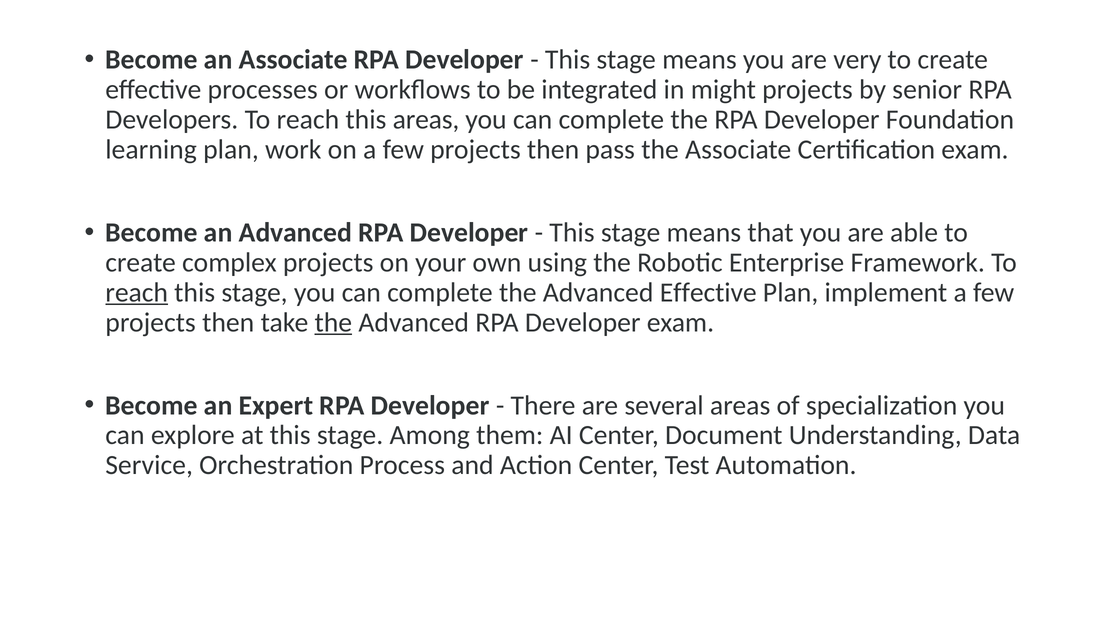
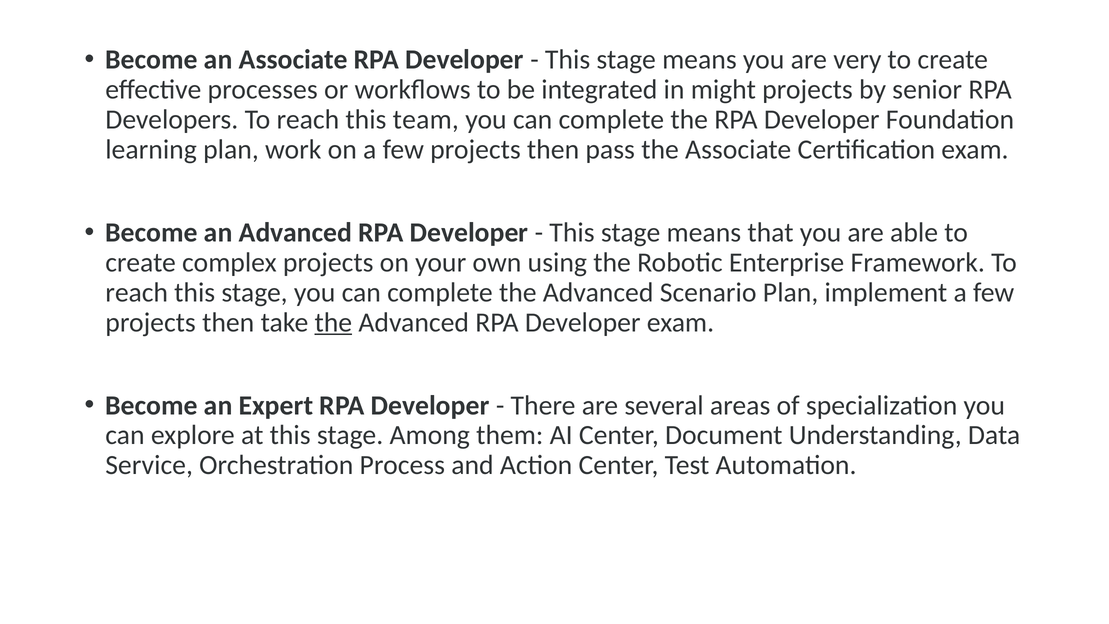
this areas: areas -> team
reach at (137, 292) underline: present -> none
Advanced Effective: Effective -> Scenario
